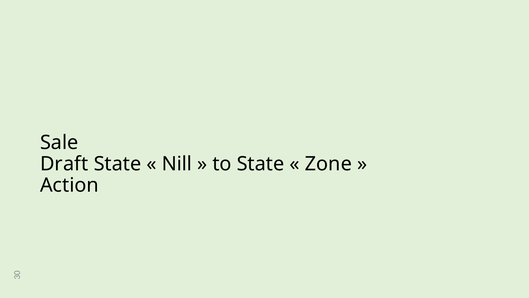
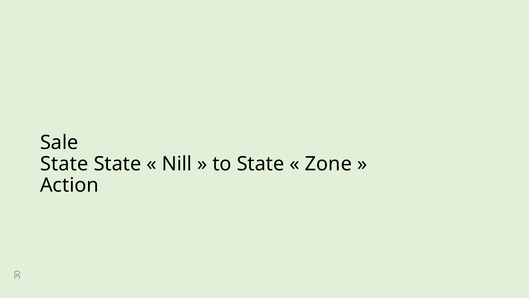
Draft at (64, 164): Draft -> State
